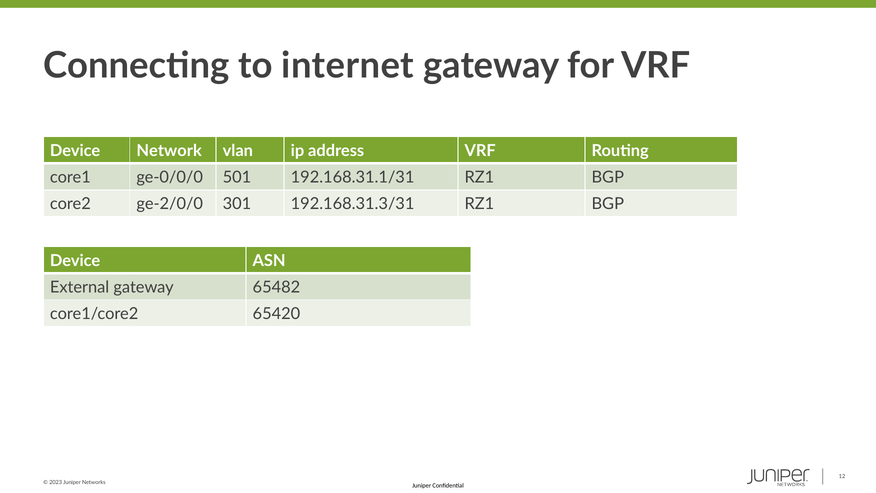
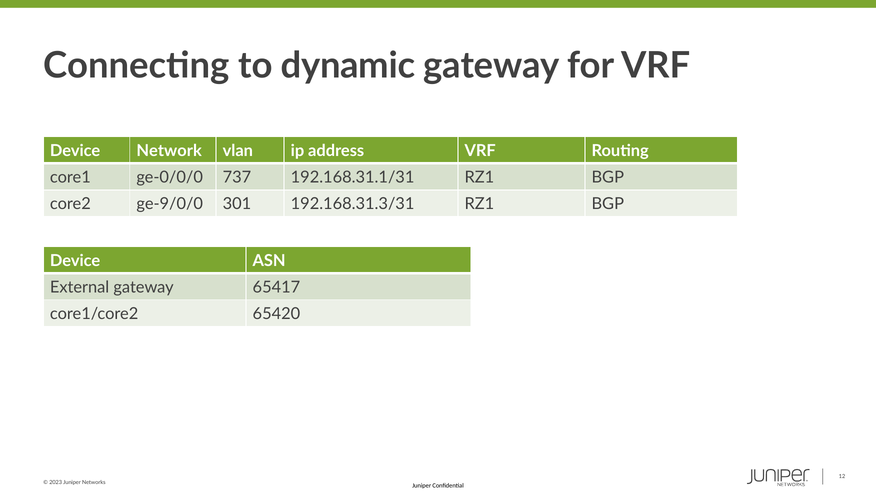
internet: internet -> dynamic
501: 501 -> 737
ge-2/0/0: ge-2/0/0 -> ge-9/0/0
65482: 65482 -> 65417
